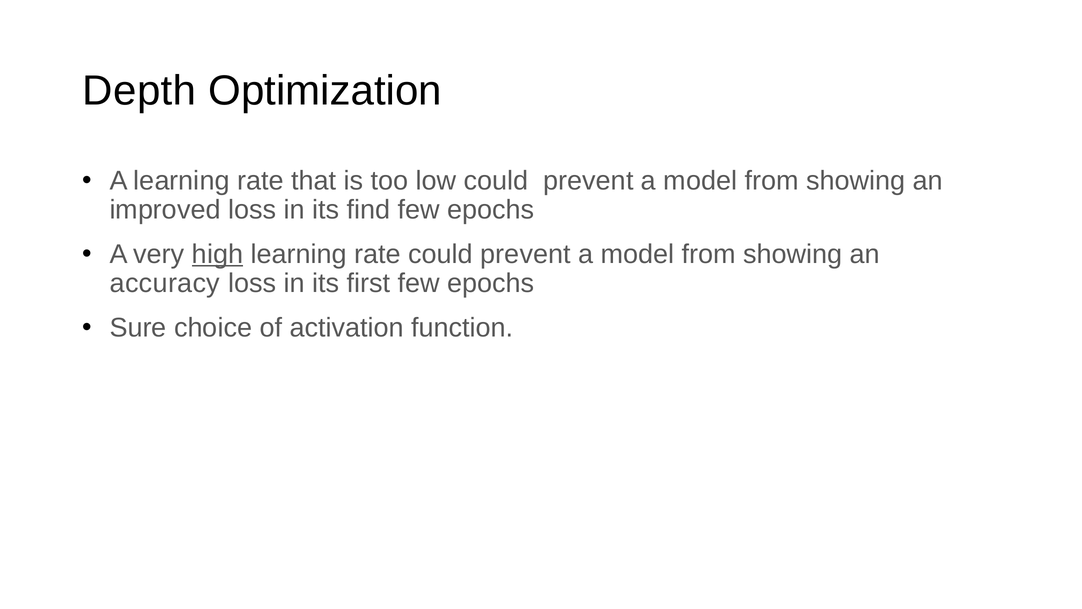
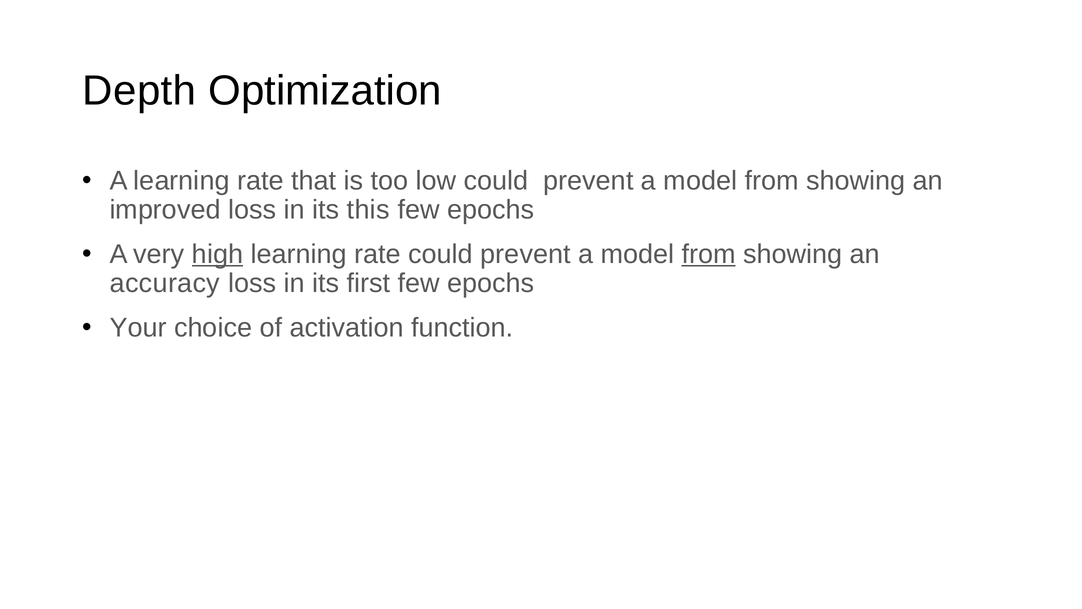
find: find -> this
from at (709, 254) underline: none -> present
Sure: Sure -> Your
